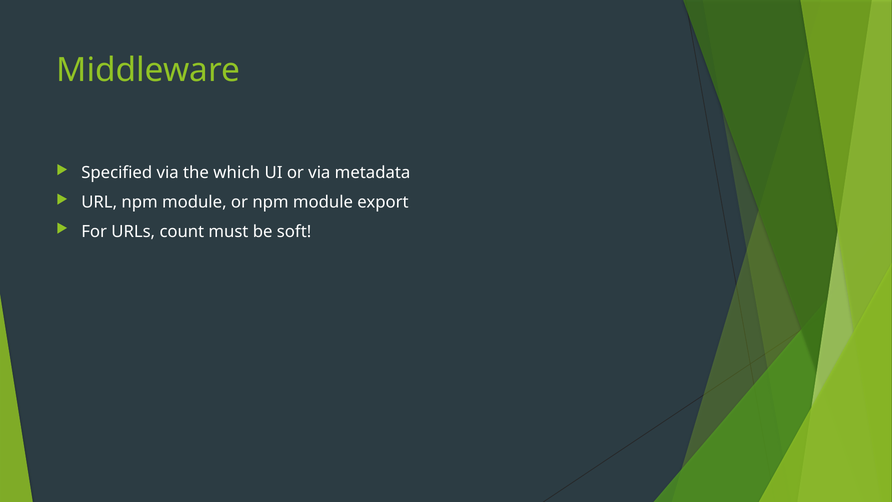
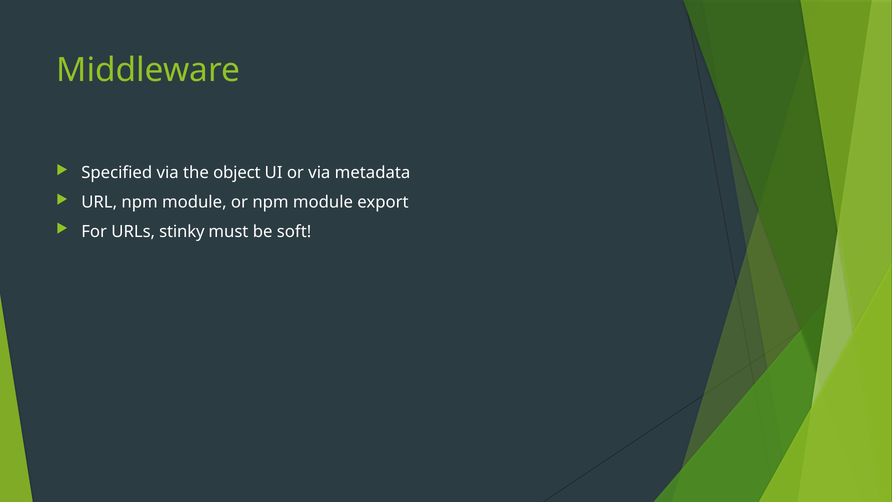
which: which -> object
count: count -> stinky
